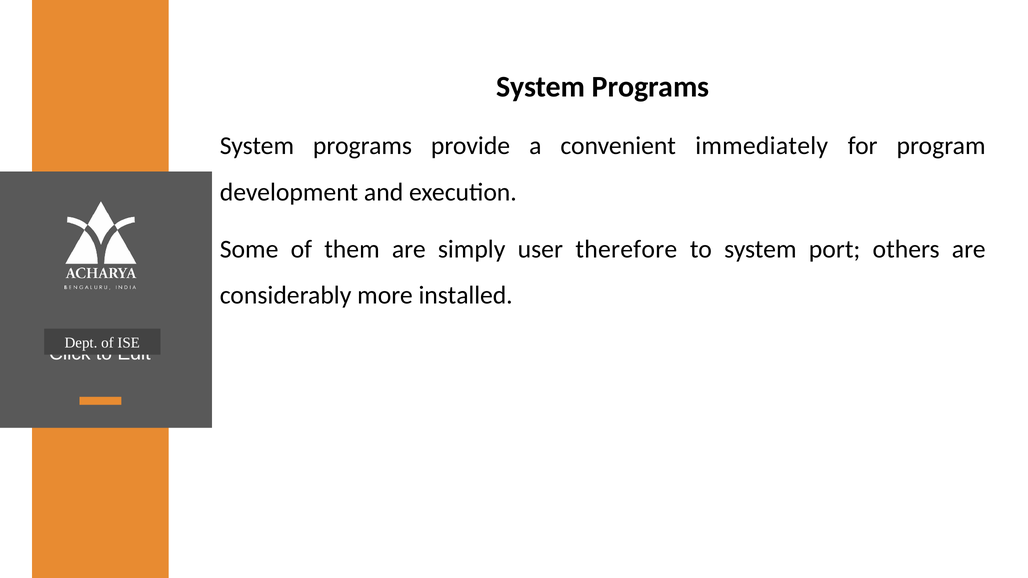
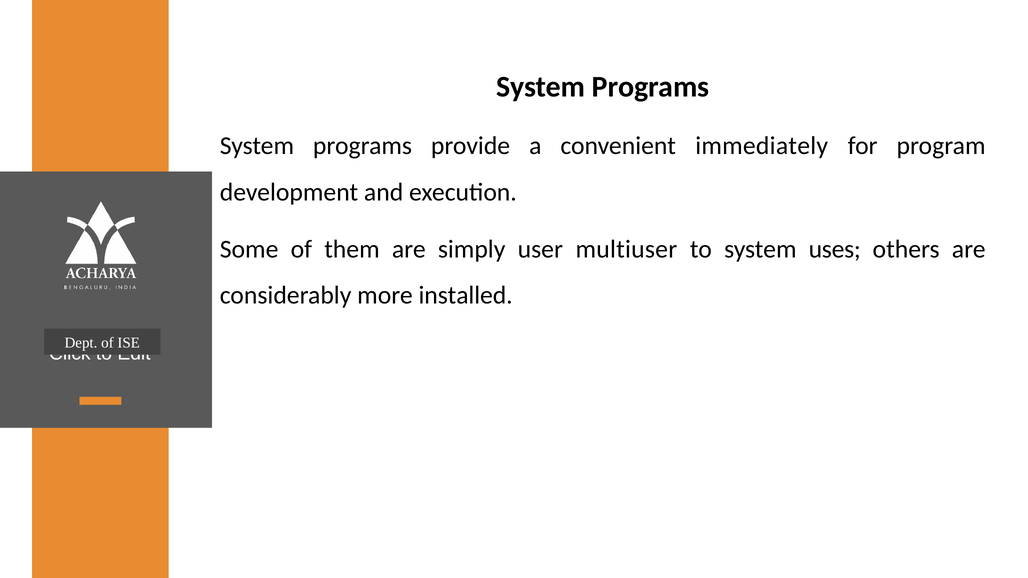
therefore: therefore -> multiuser
port: port -> uses
